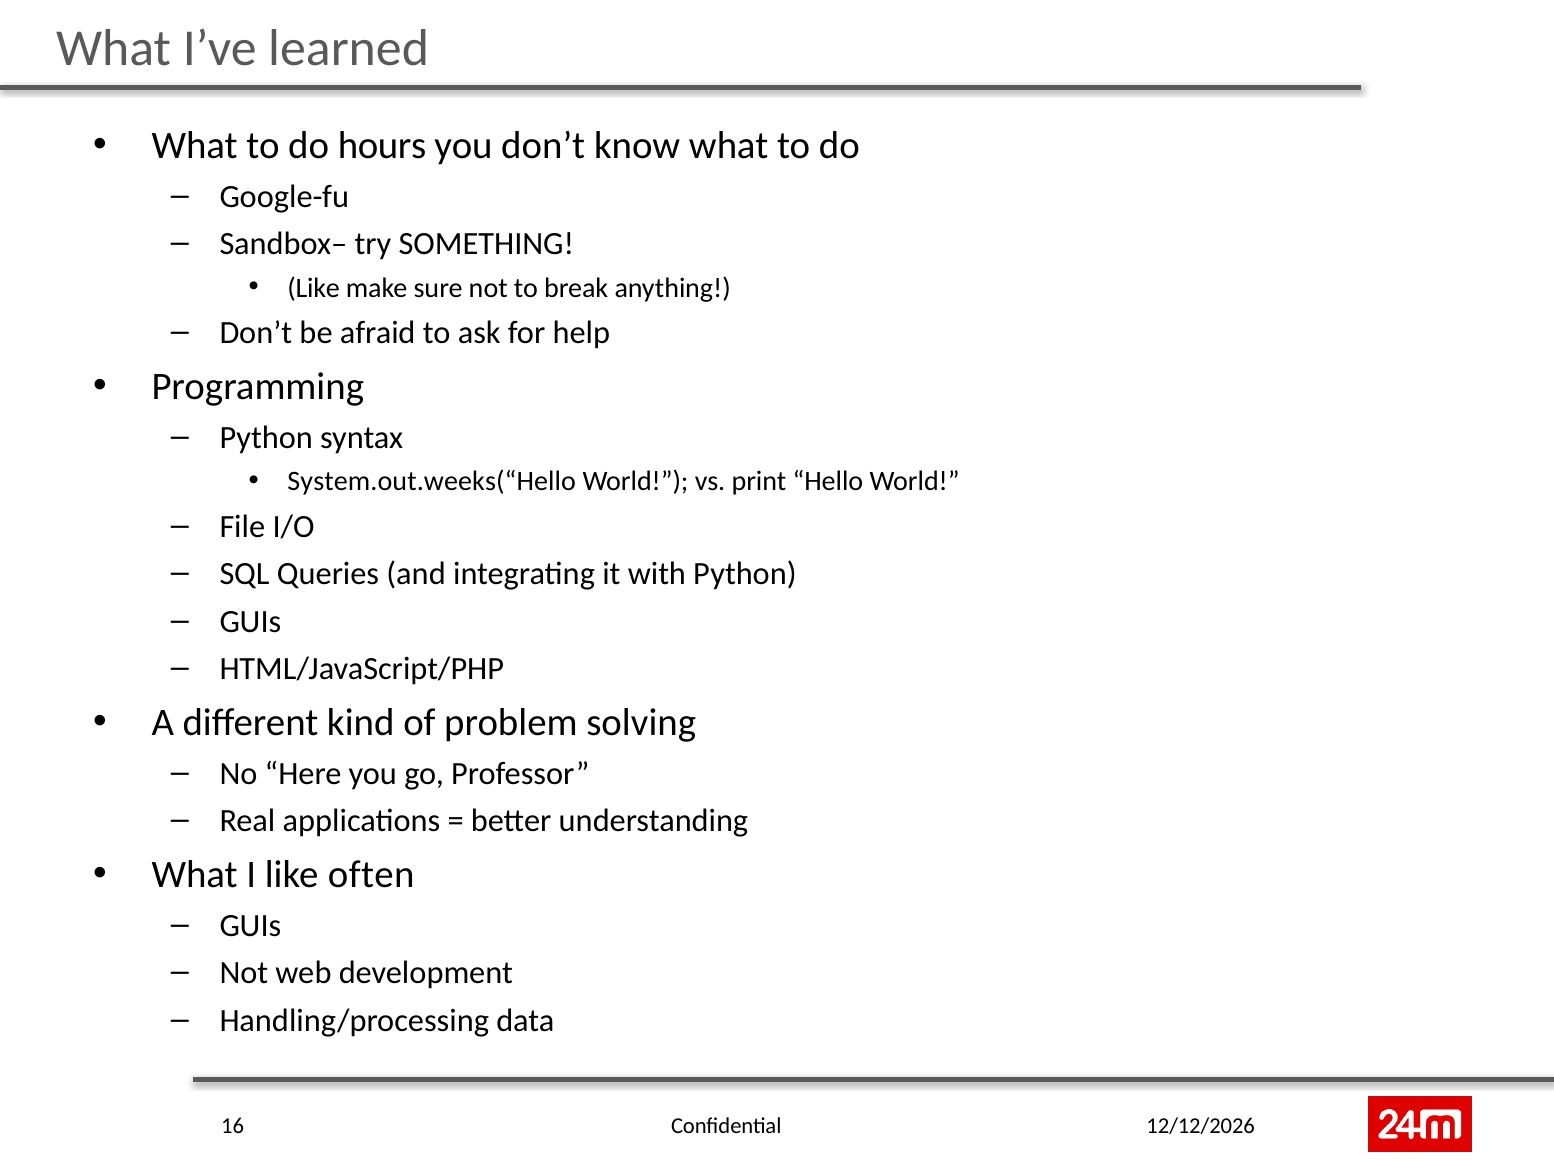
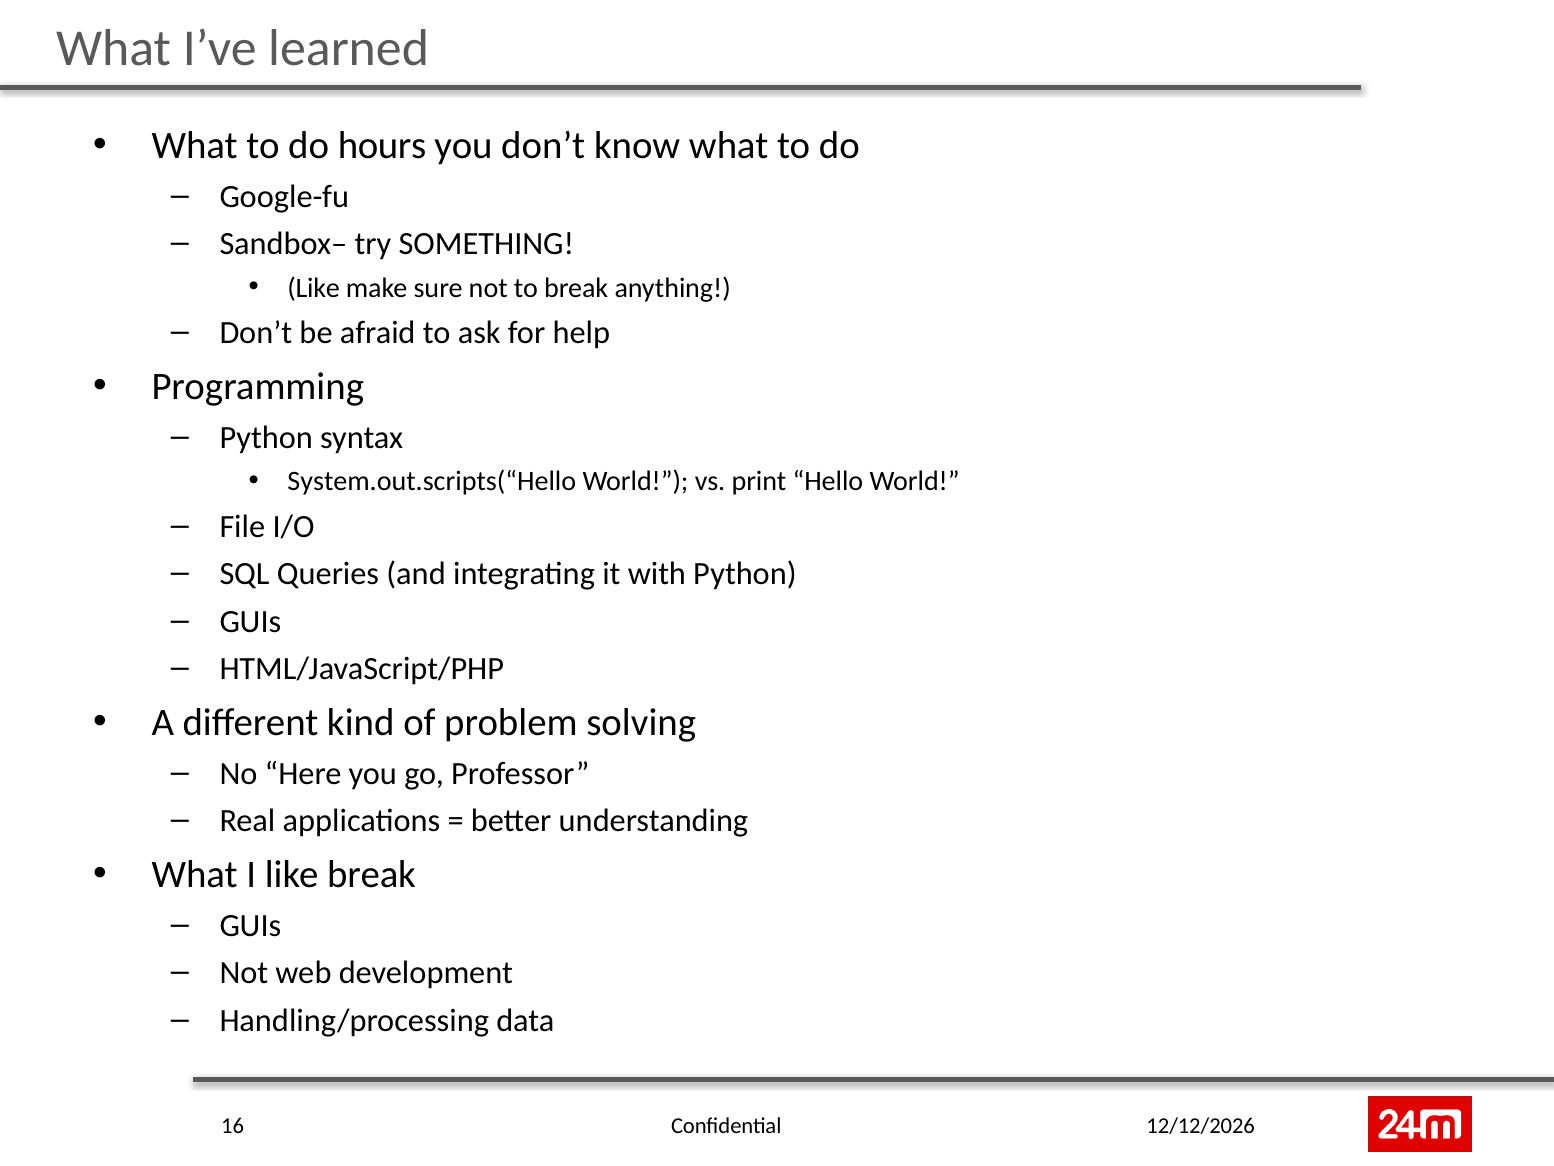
System.out.weeks(“Hello: System.out.weeks(“Hello -> System.out.scripts(“Hello
like often: often -> break
